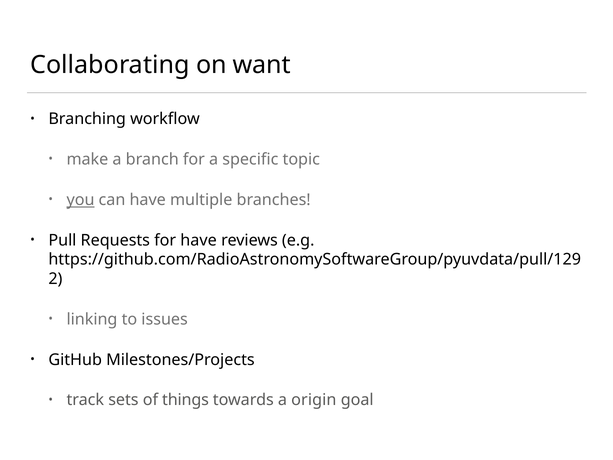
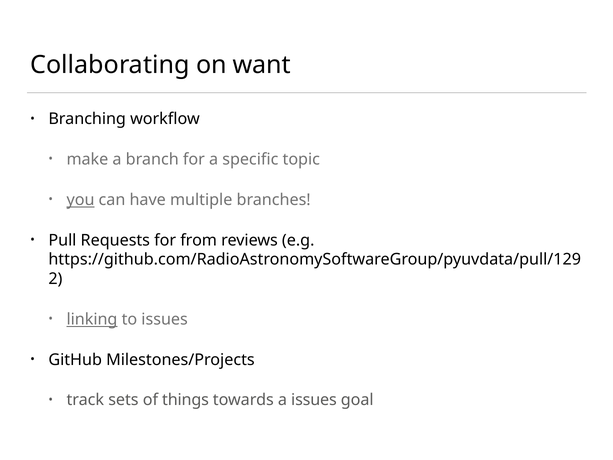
for have: have -> from
linking underline: none -> present
a origin: origin -> issues
